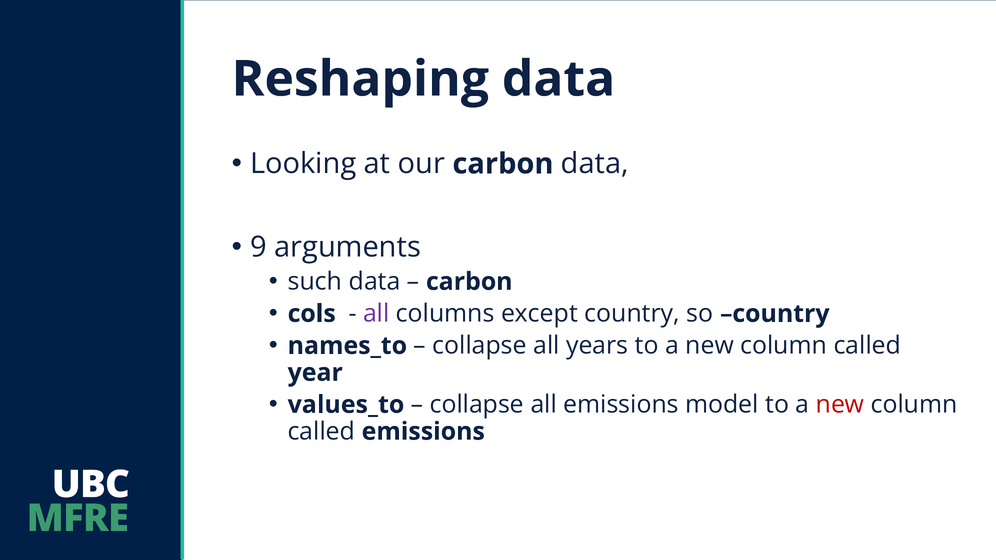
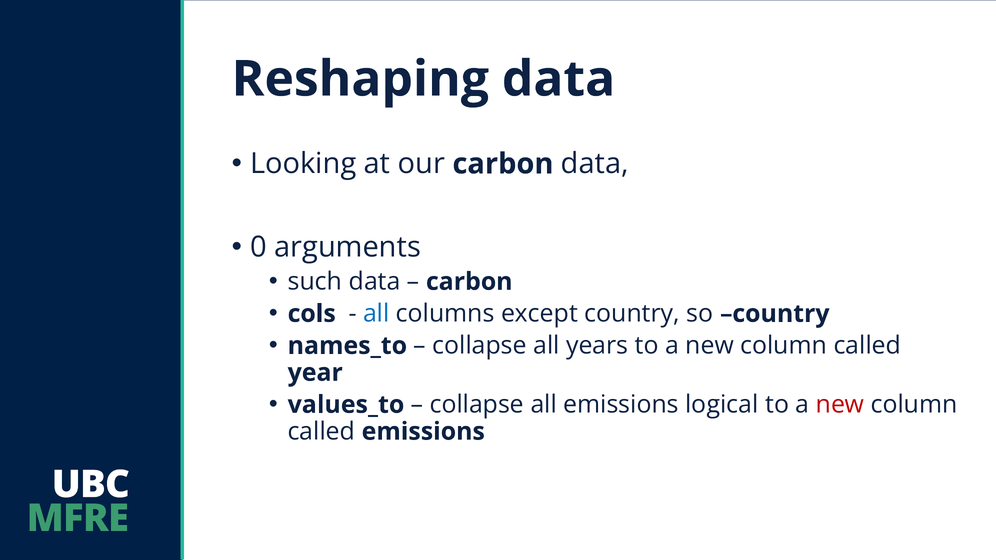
9: 9 -> 0
all at (376, 314) colour: purple -> blue
model: model -> logical
